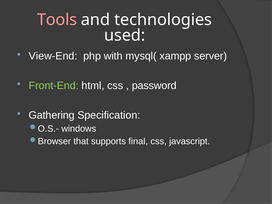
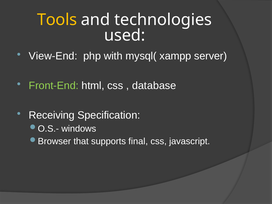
Tools colour: pink -> yellow
password: password -> database
Gathering: Gathering -> Receiving
